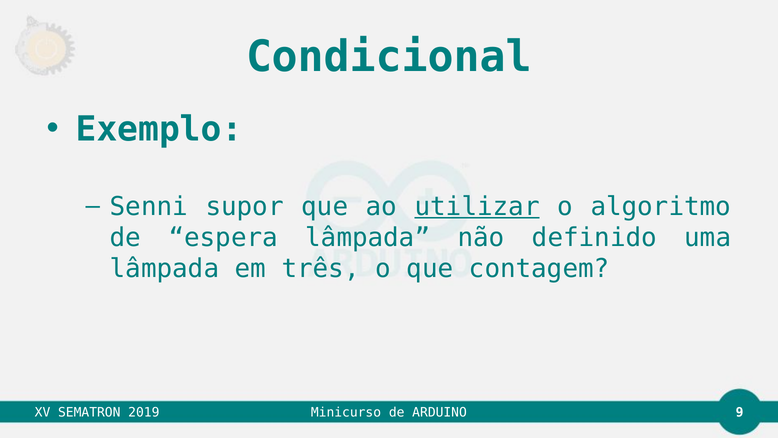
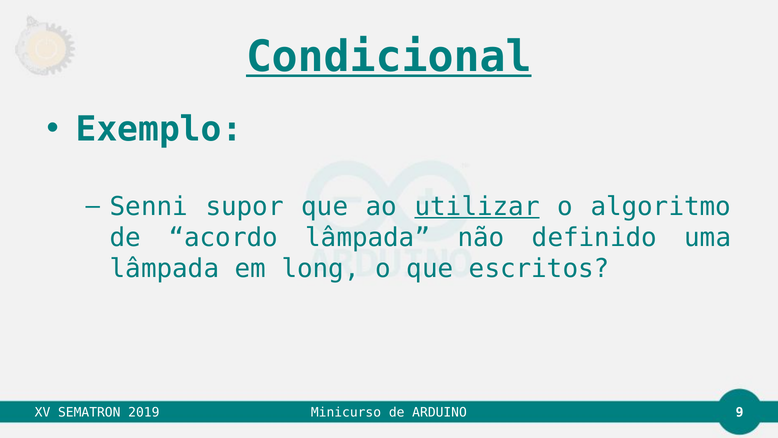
Condicional underline: none -> present
espera: espera -> acordo
três: três -> long
contagem: contagem -> escritos
